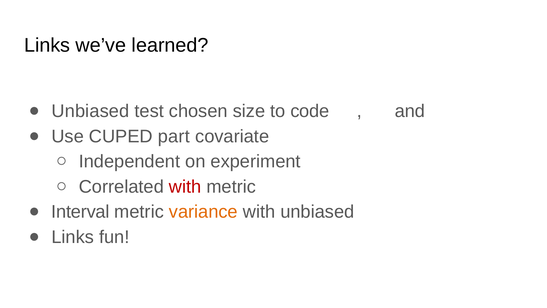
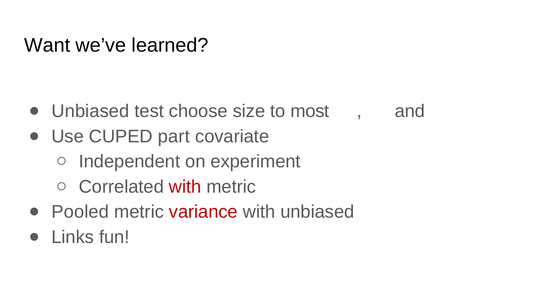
Links at (47, 45): Links -> Want
chosen: chosen -> choose
code: code -> most
Interval: Interval -> Pooled
variance colour: orange -> red
